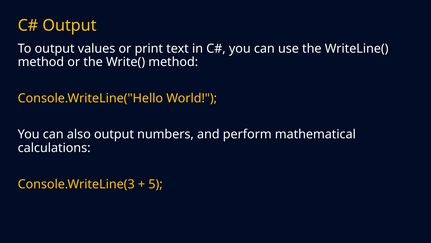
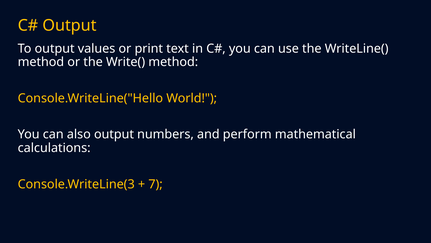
5: 5 -> 7
